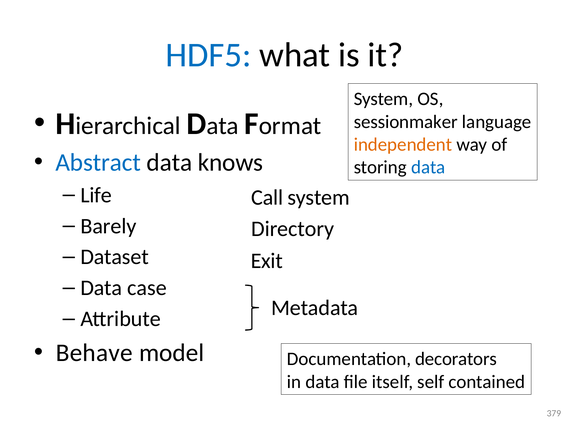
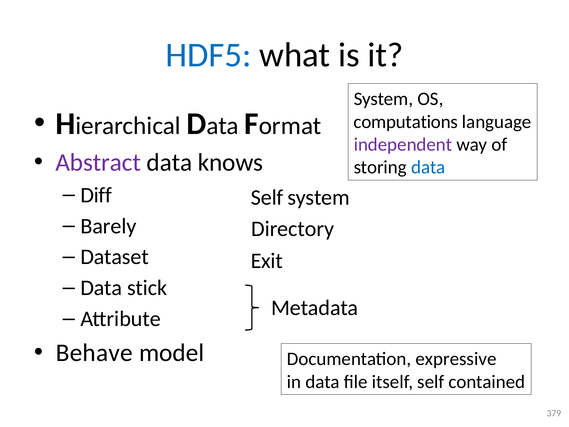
sessionmaker: sessionmaker -> computations
independent colour: orange -> purple
Abstract colour: blue -> purple
Life: Life -> Diff
Call at (267, 197): Call -> Self
case: case -> stick
decorators: decorators -> expressive
